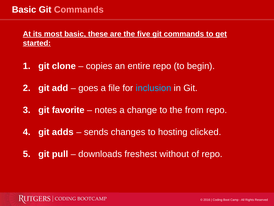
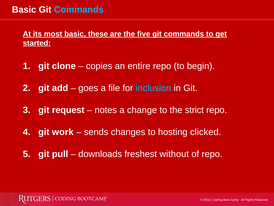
Commands at (79, 10) colour: pink -> light blue
favorite: favorite -> request
from: from -> strict
adds: adds -> work
